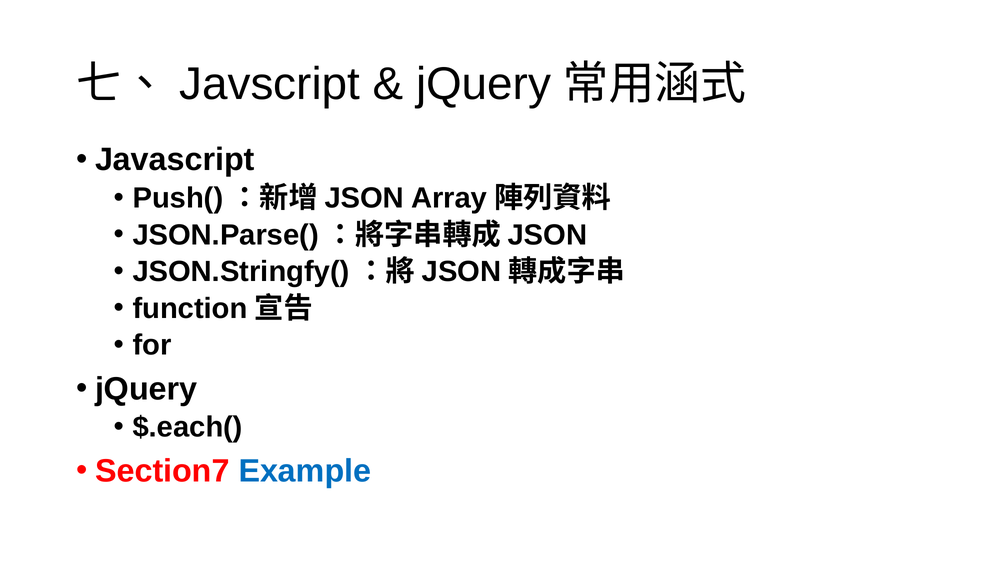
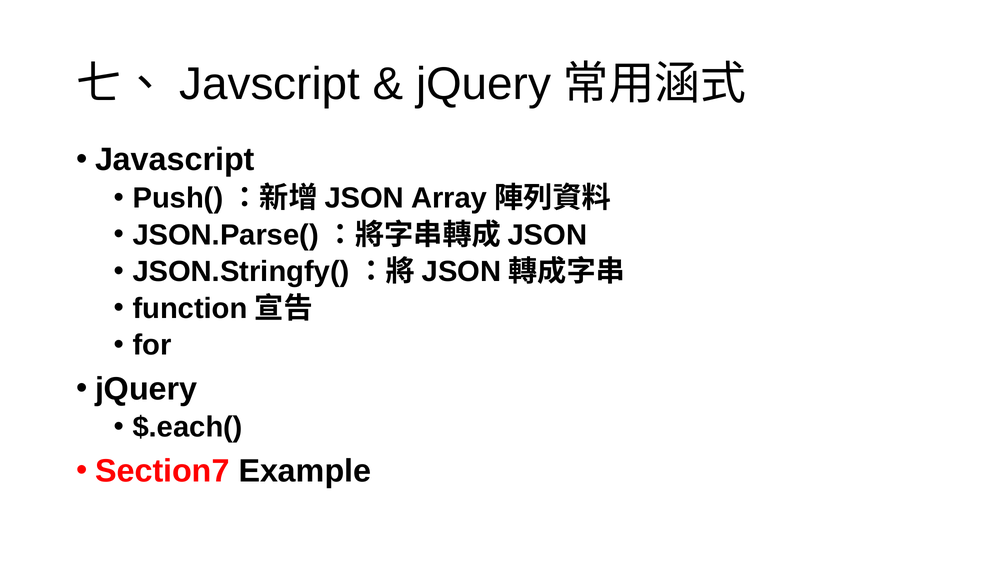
Example colour: blue -> black
